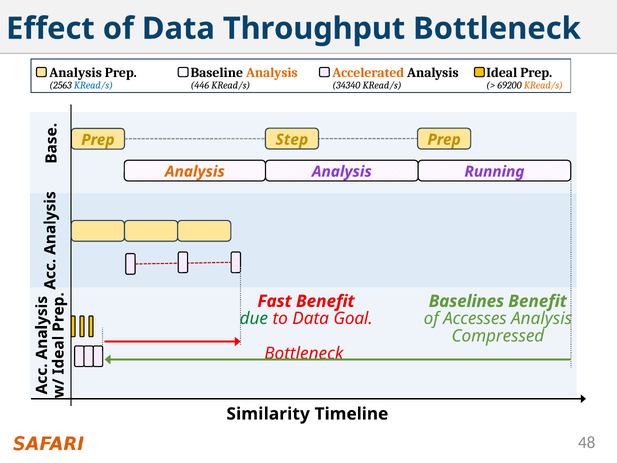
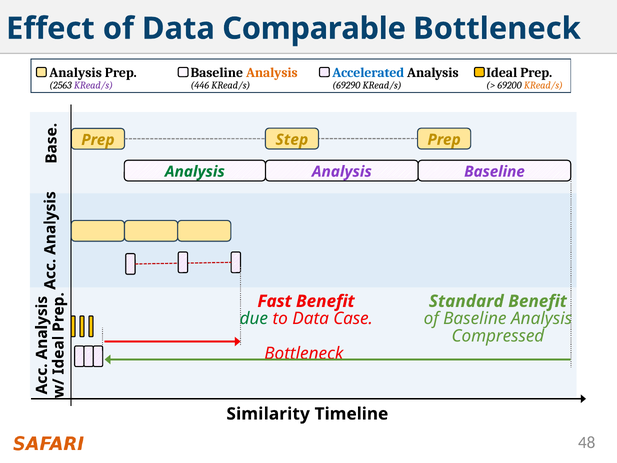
Throughput: Throughput -> Comparable
Accelerated colour: orange -> blue
KRead/s at (93, 85) colour: blue -> purple
34340: 34340 -> 69290
Analysis at (195, 172) colour: orange -> green
Analysis Running: Running -> Baseline
Baselines: Baselines -> Standard
Goal: Goal -> Case
of Accesses: Accesses -> Baseline
